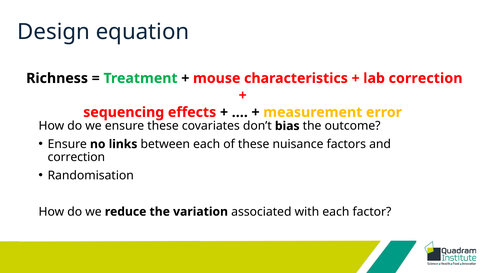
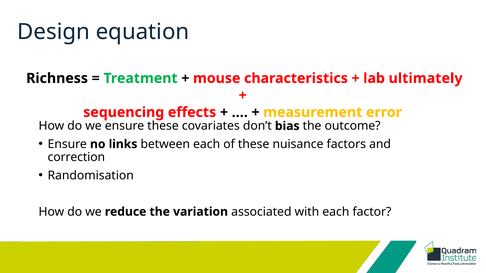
lab correction: correction -> ultimately
